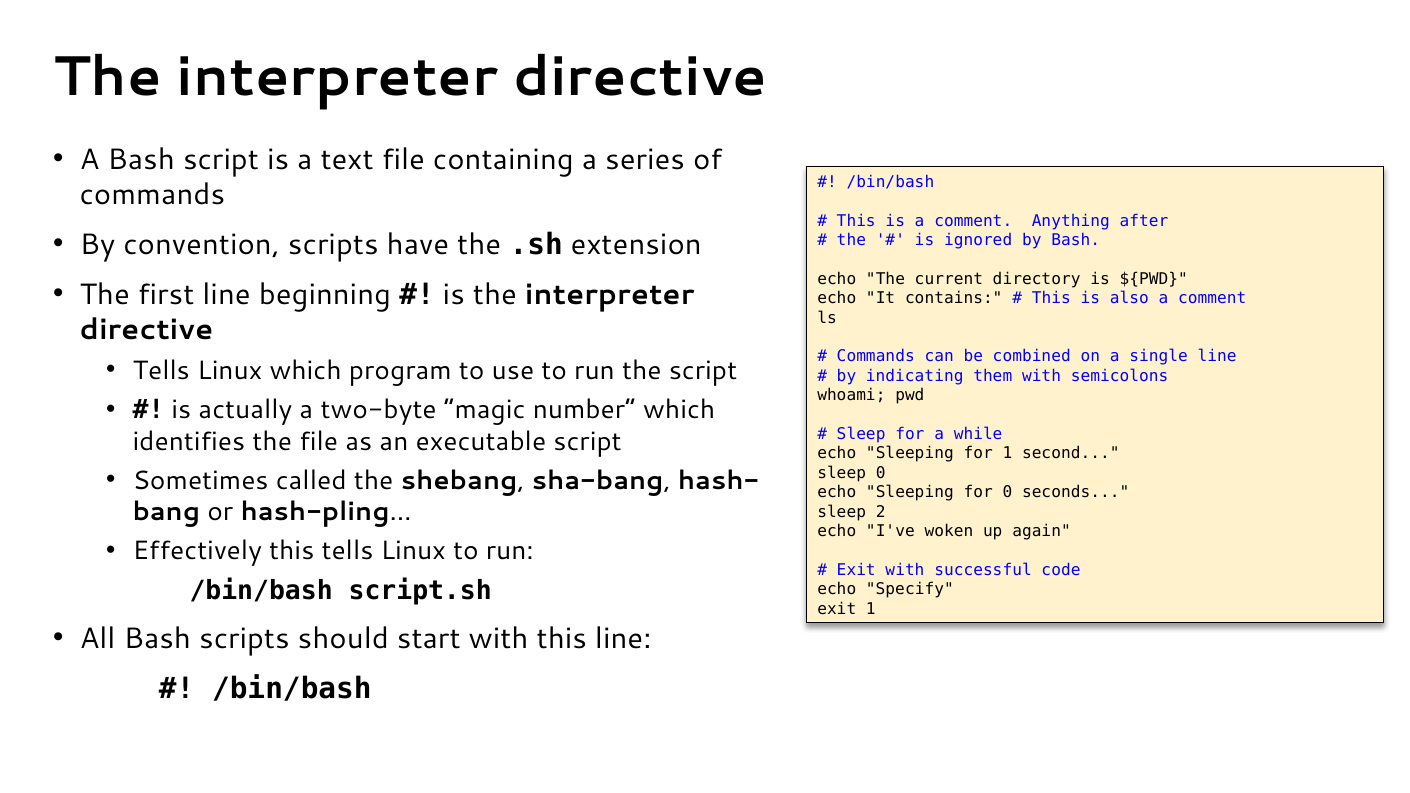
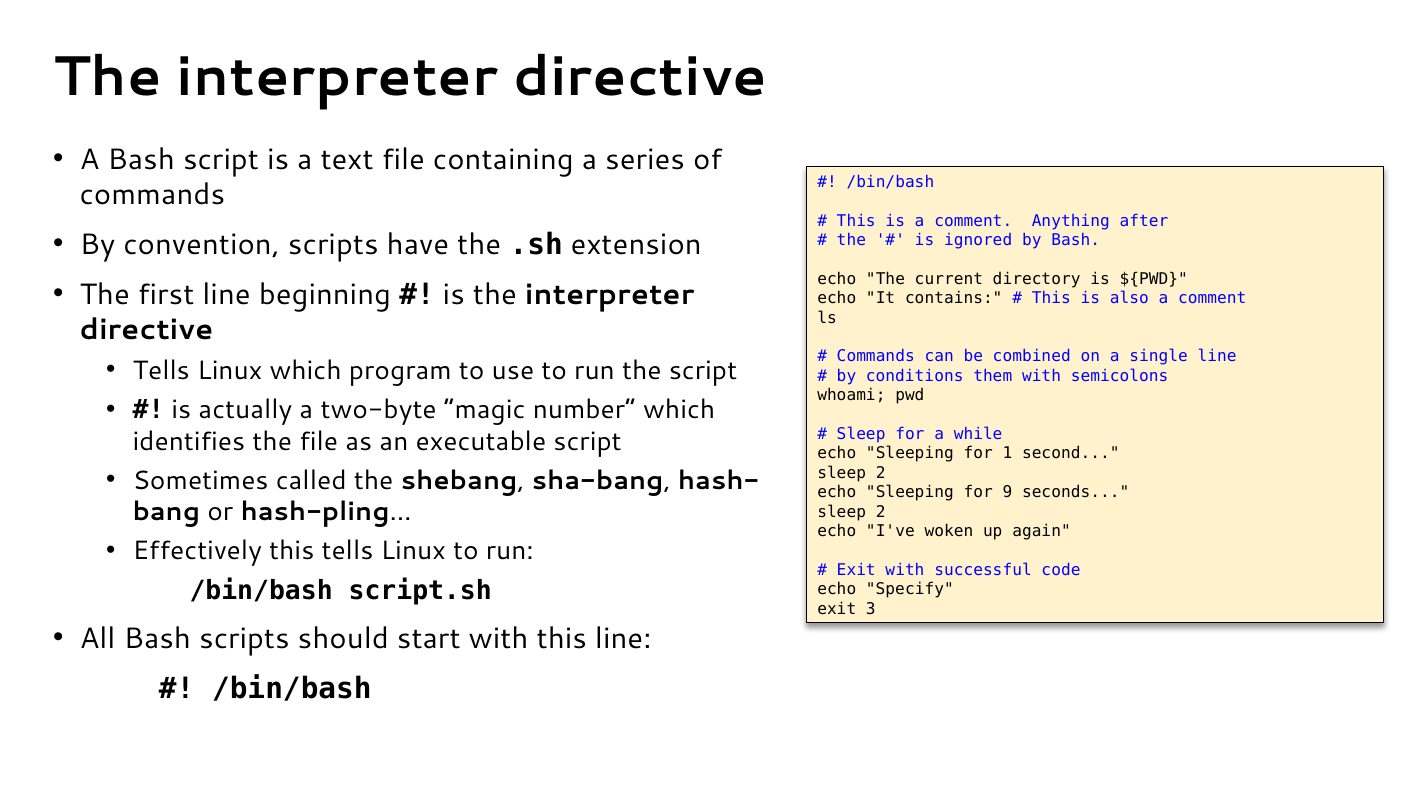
indicating: indicating -> conditions
0 at (881, 473): 0 -> 2
for 0: 0 -> 9
exit 1: 1 -> 3
